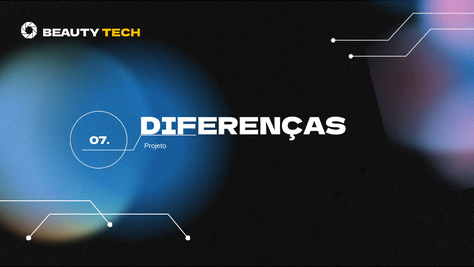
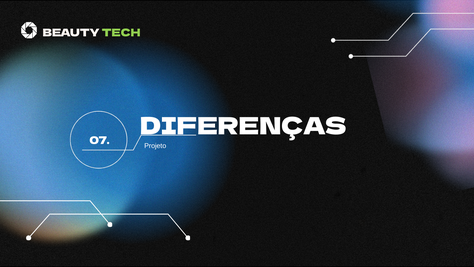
TECH colour: yellow -> light green
